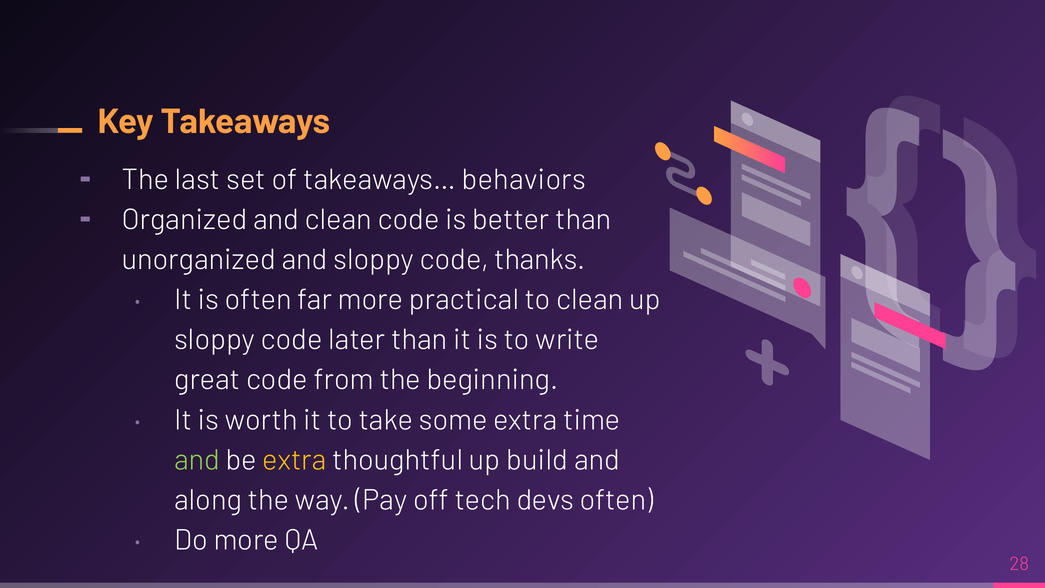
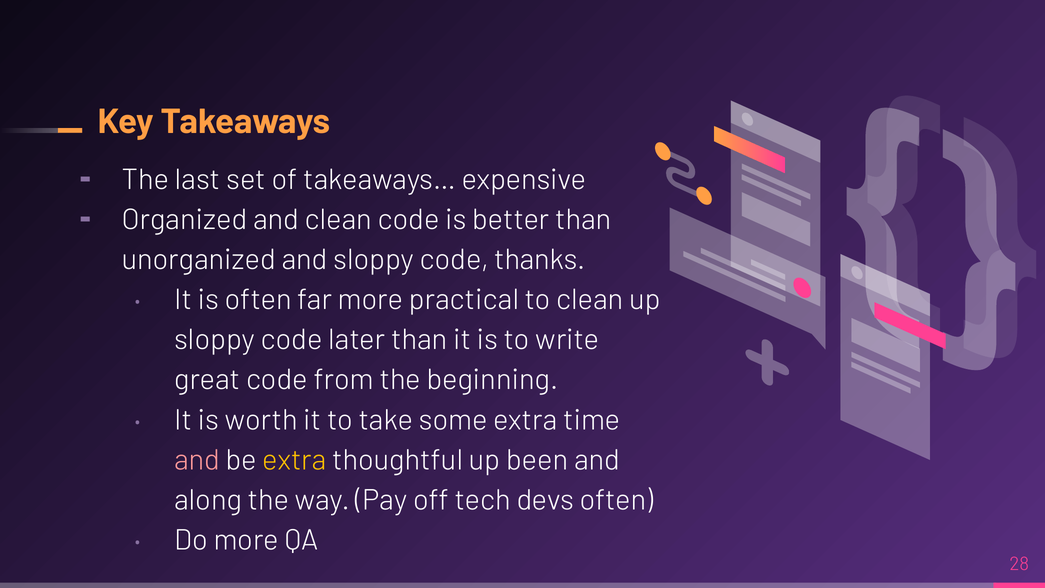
behaviors: behaviors -> expensive
and at (197, 460) colour: light green -> pink
build: build -> been
